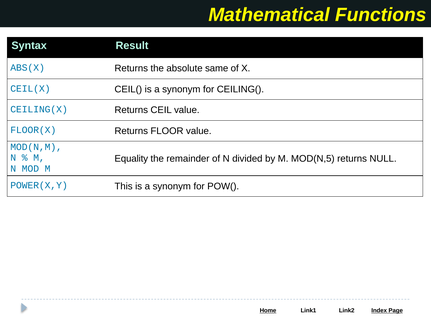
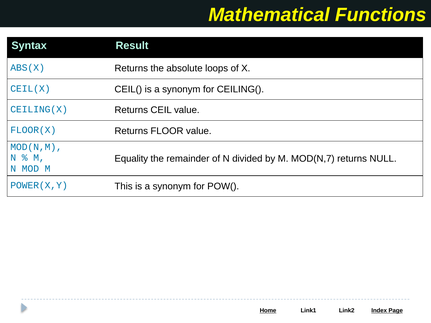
same: same -> loops
MOD(N,5: MOD(N,5 -> MOD(N,7
